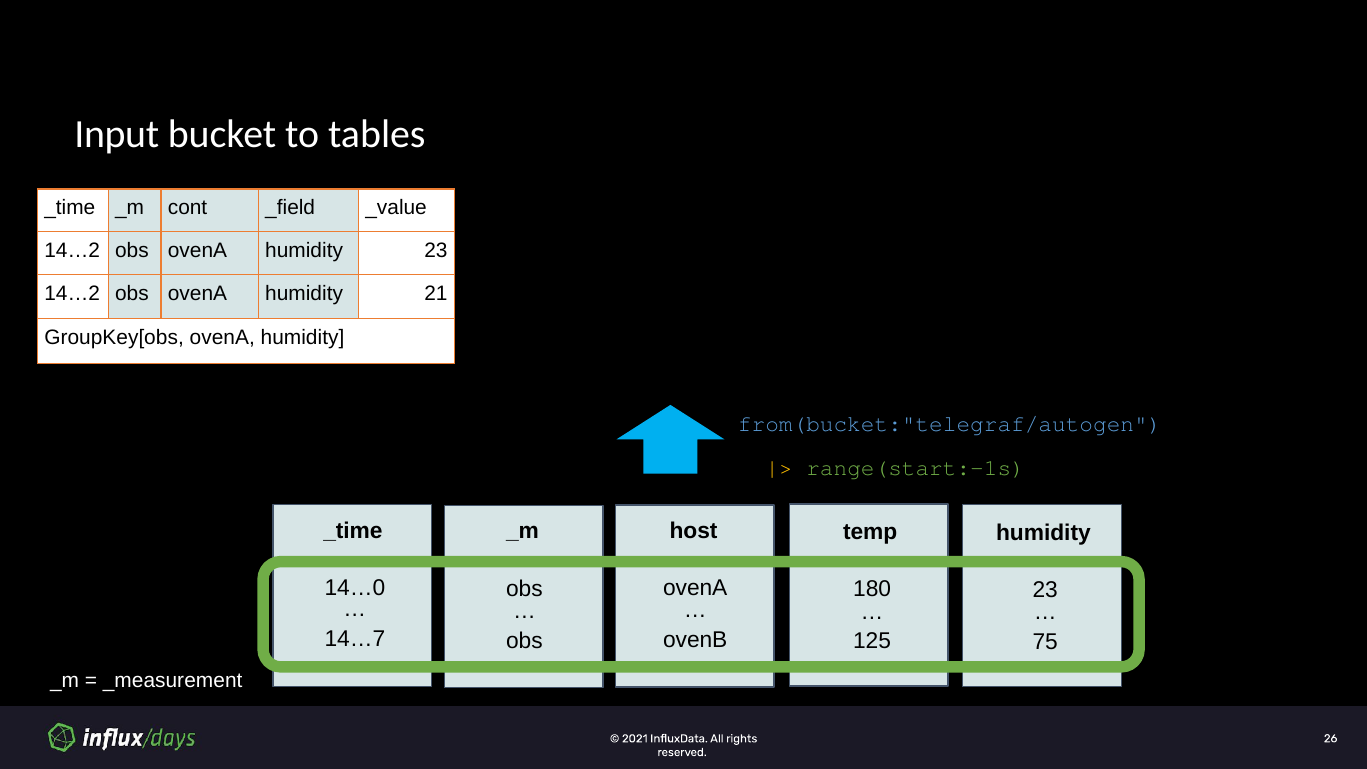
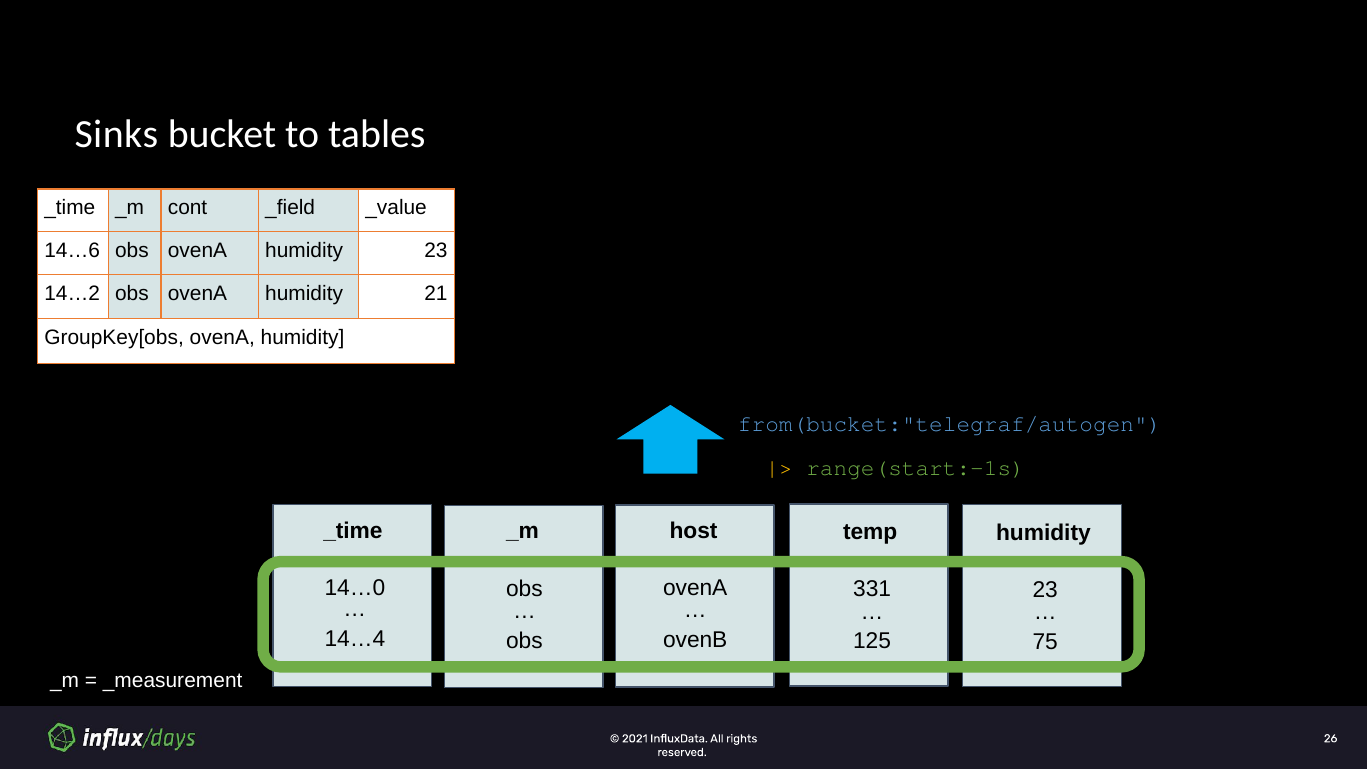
Input: Input -> Sinks
14…2 at (72, 251): 14…2 -> 14…6
180: 180 -> 331
14…7: 14…7 -> 14…4
